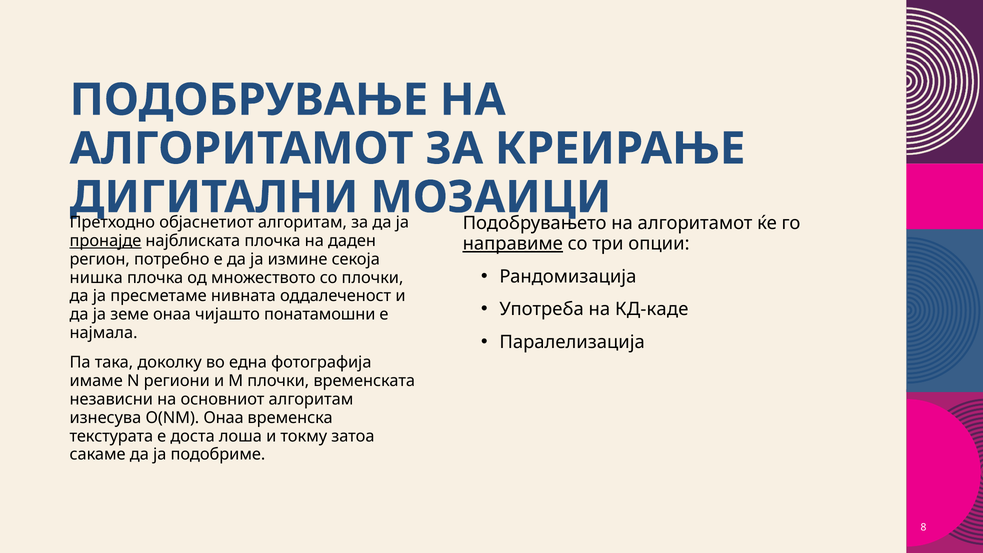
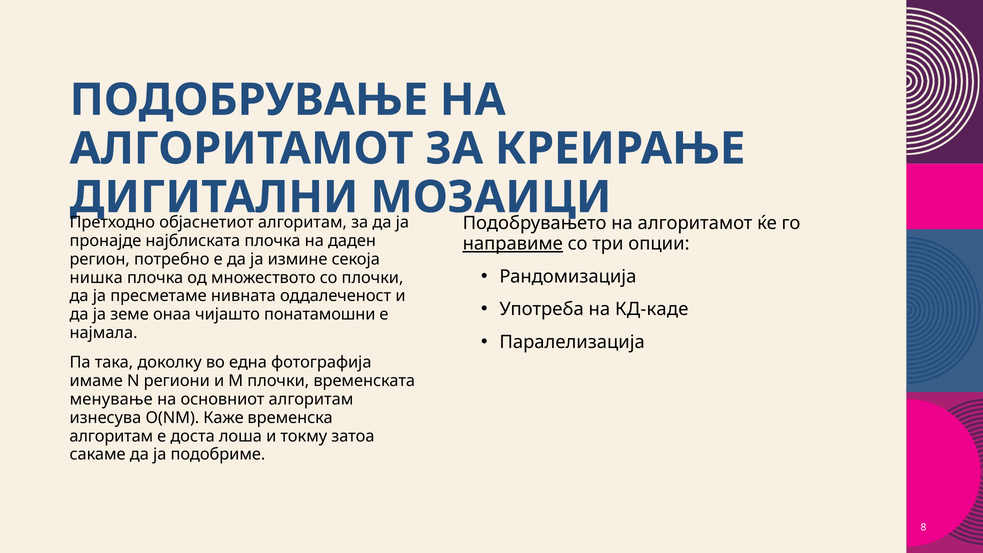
пронајде underline: present -> none
независни: независни -> менување
О(NM Онаа: Онаа -> Каже
текстурата at (111, 436): текстурата -> алгоритам
